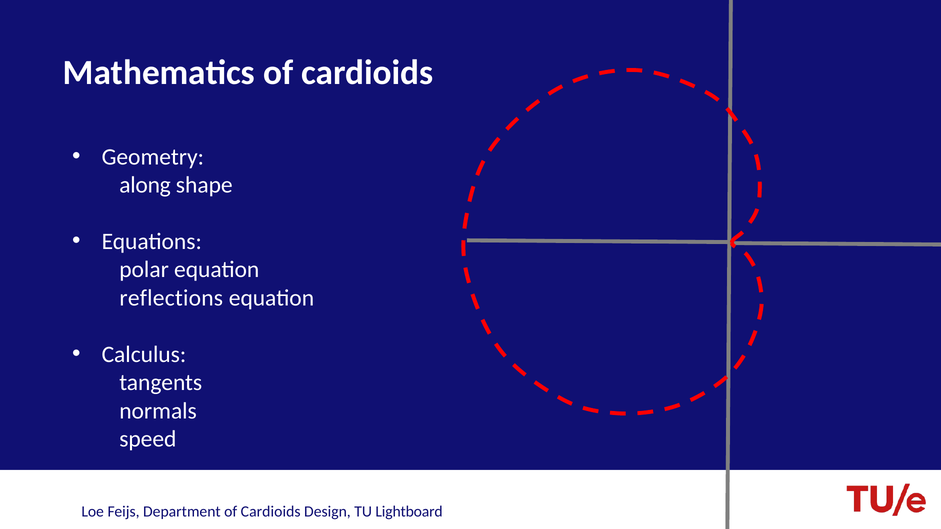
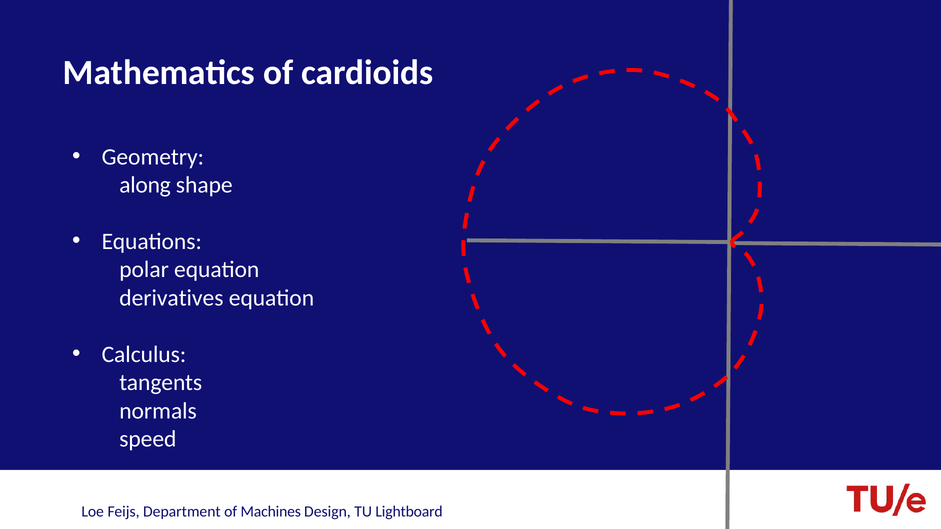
reflections: reflections -> derivatives
Department of Cardioids: Cardioids -> Machines
